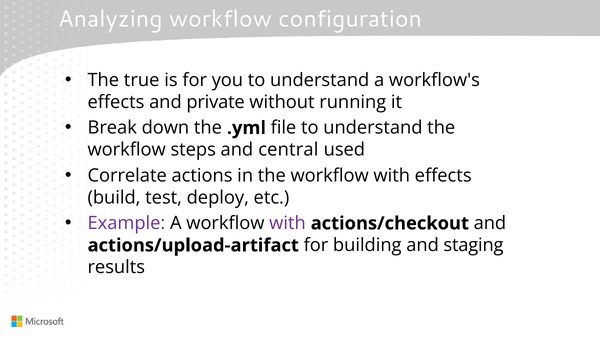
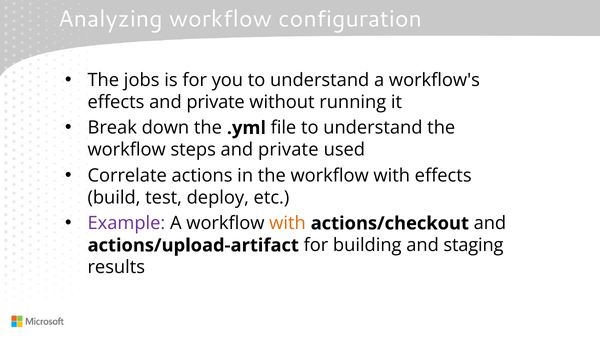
true: true -> jobs
steps and central: central -> private
with at (288, 223) colour: purple -> orange
